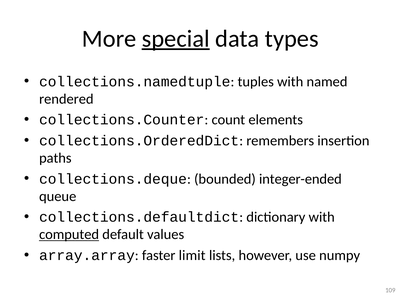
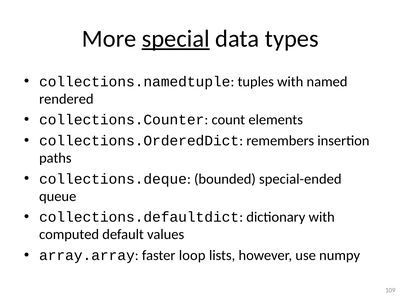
integer-ended: integer-ended -> special-ended
computed underline: present -> none
limit: limit -> loop
